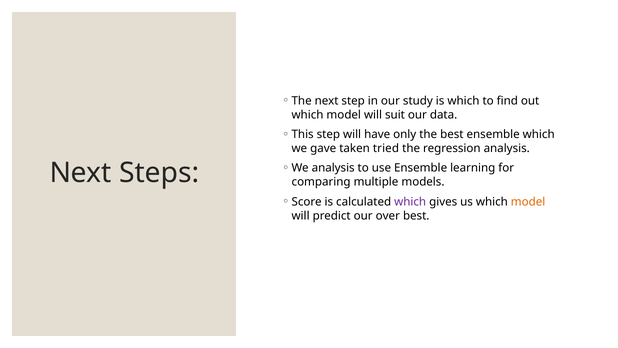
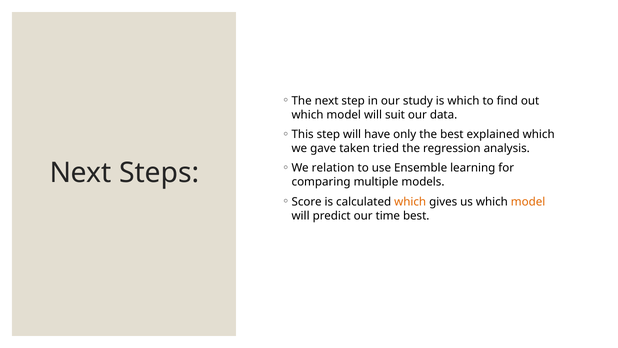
best ensemble: ensemble -> explained
We analysis: analysis -> relation
which at (410, 202) colour: purple -> orange
over: over -> time
